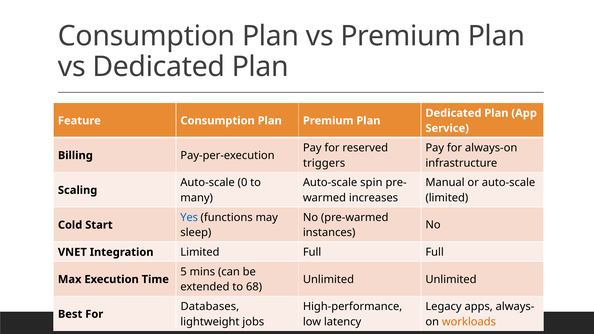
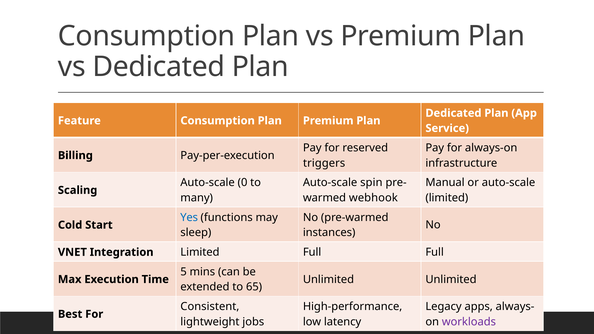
increases: increases -> webhook
68: 68 -> 65
Databases: Databases -> Consistent
workloads colour: orange -> purple
